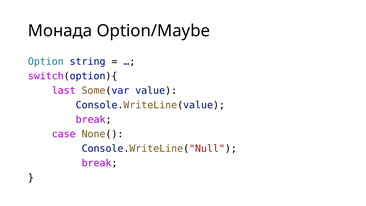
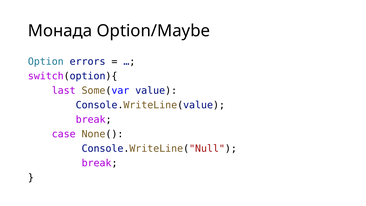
string: string -> errors
